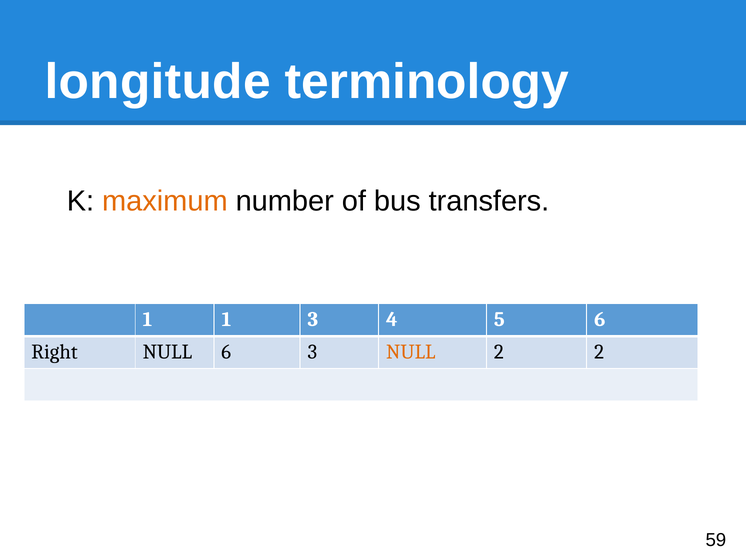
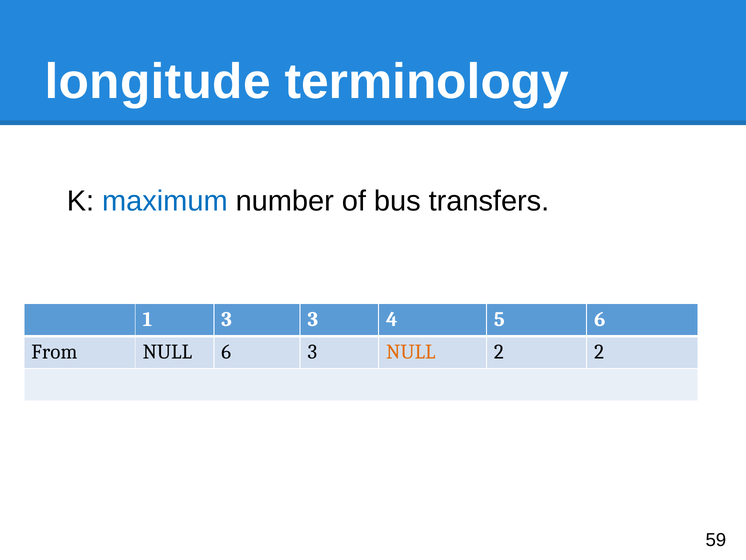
maximum colour: orange -> blue
1 1: 1 -> 3
Right: Right -> From
